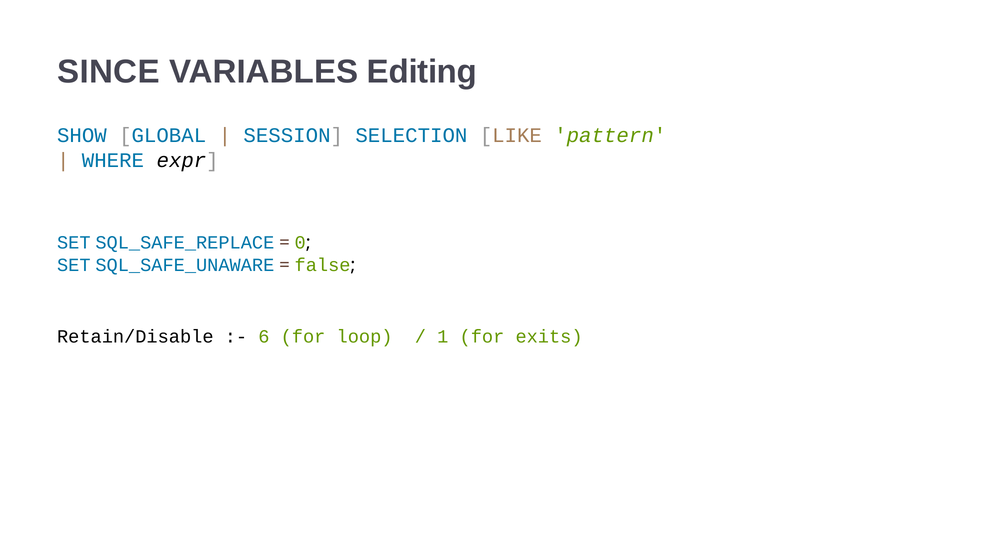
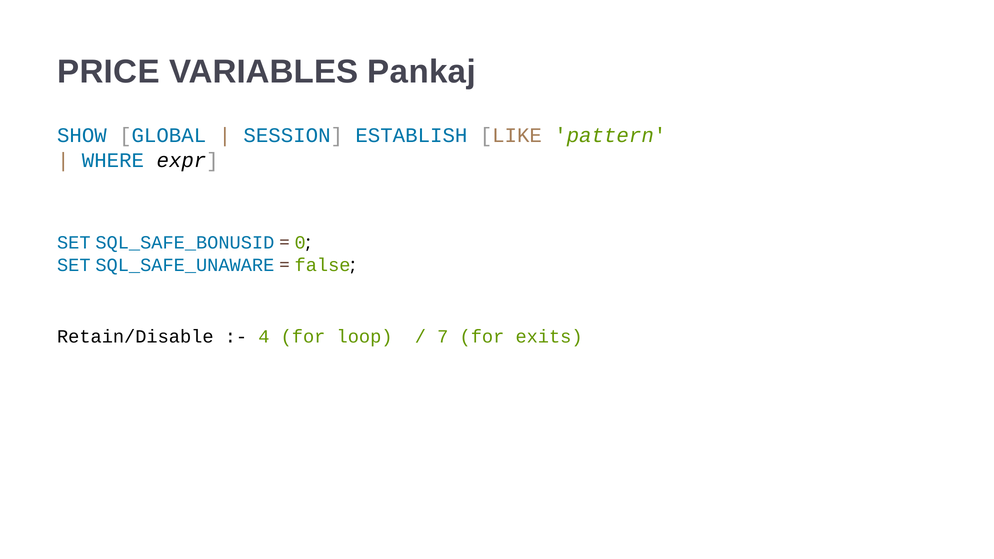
SINCE: SINCE -> PRICE
Editing: Editing -> Pankaj
SELECTION: SELECTION -> ESTABLISH
SQL_SAFE_REPLACE: SQL_SAFE_REPLACE -> SQL_SAFE_BONUSID
6: 6 -> 4
1: 1 -> 7
